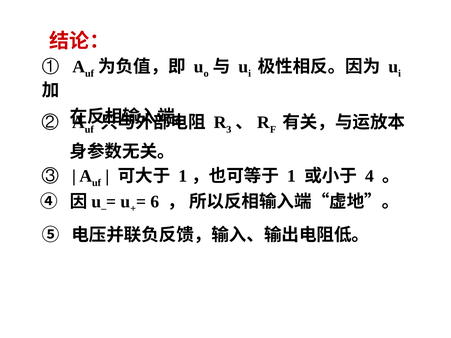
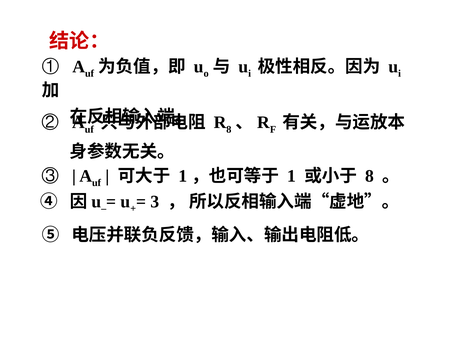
3 at (229, 129): 3 -> 8
4 at (369, 176): 4 -> 8
6: 6 -> 3
